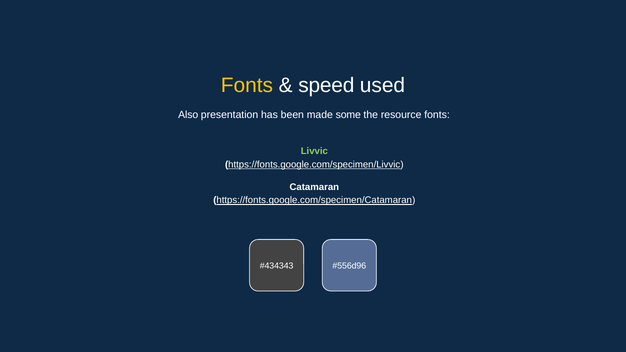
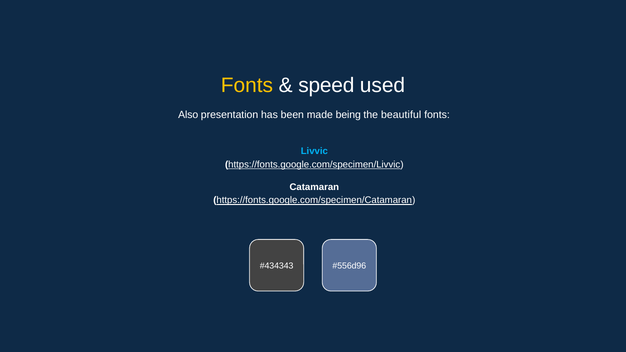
some: some -> being
resource: resource -> beautiful
Livvic colour: light green -> light blue
